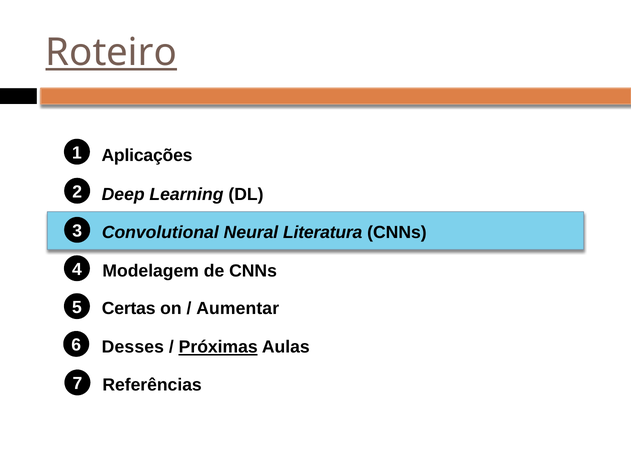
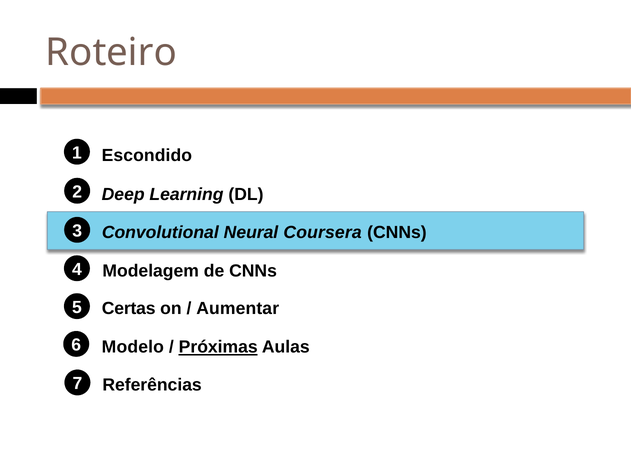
Roteiro underline: present -> none
Aplicações: Aplicações -> Escondido
Literatura: Literatura -> Coursera
Desses: Desses -> Modelo
